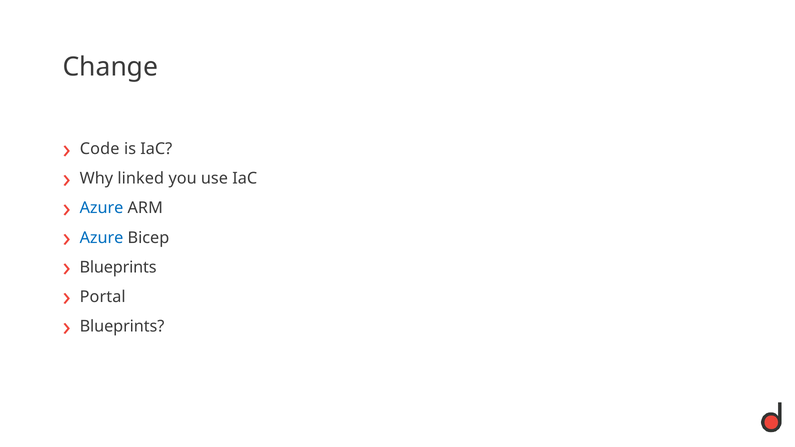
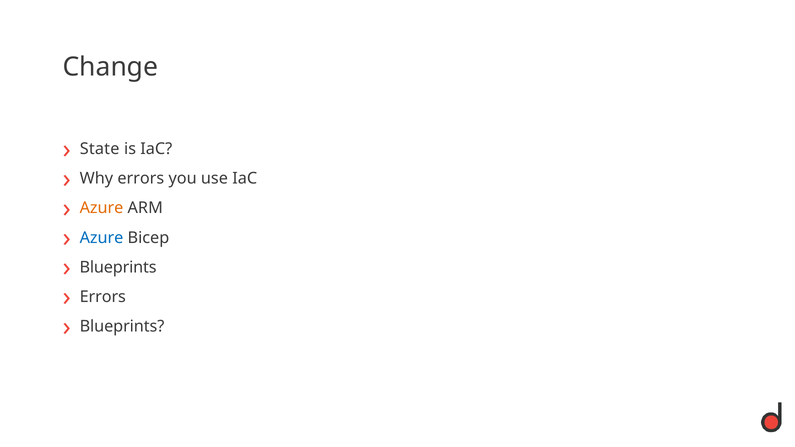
Code: Code -> State
Why linked: linked -> errors
Azure at (101, 208) colour: blue -> orange
Portal at (103, 297): Portal -> Errors
